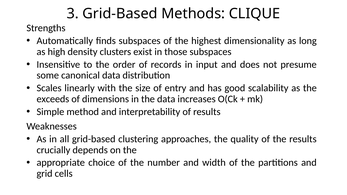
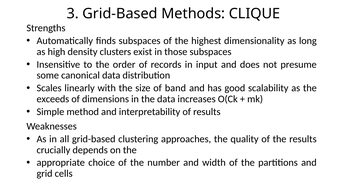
entry: entry -> band
